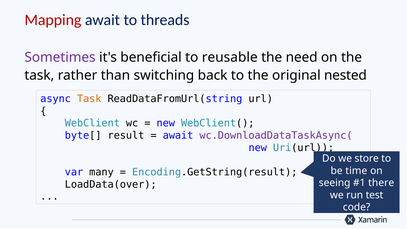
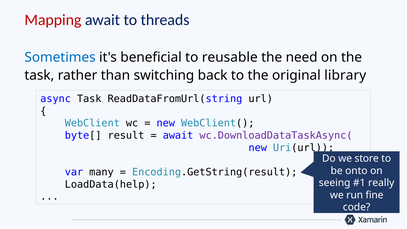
Sometimes colour: purple -> blue
nested: nested -> library
Task at (89, 99) colour: orange -> black
time: time -> onto
LoadData(over: LoadData(over -> LoadData(help
there: there -> really
test: test -> fine
